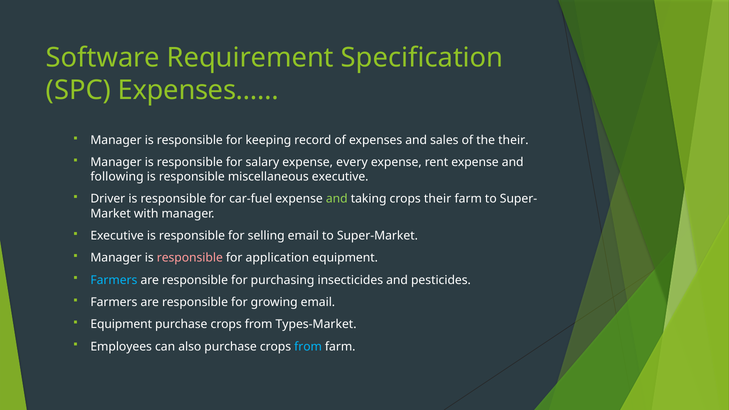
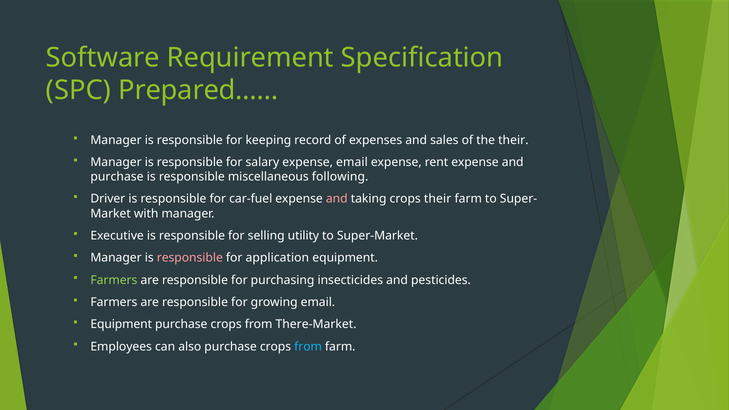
Expenses……: Expenses…… -> Prepared……
expense every: every -> email
following at (117, 177): following -> purchase
miscellaneous executive: executive -> following
and at (337, 199) colour: light green -> pink
selling email: email -> utility
Farmers at (114, 280) colour: light blue -> light green
Types-Market: Types-Market -> There-Market
